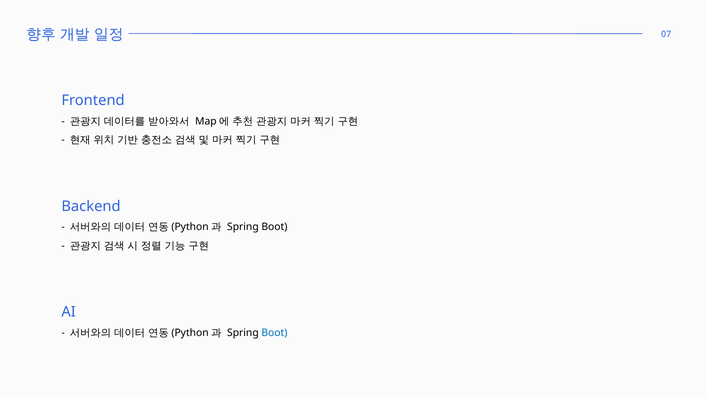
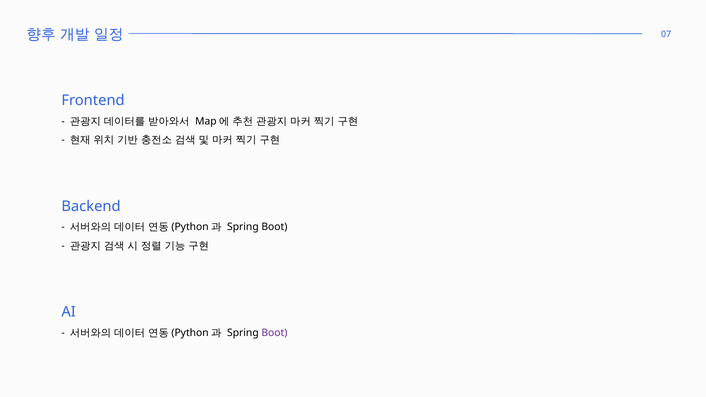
Boot at (274, 333) colour: blue -> purple
